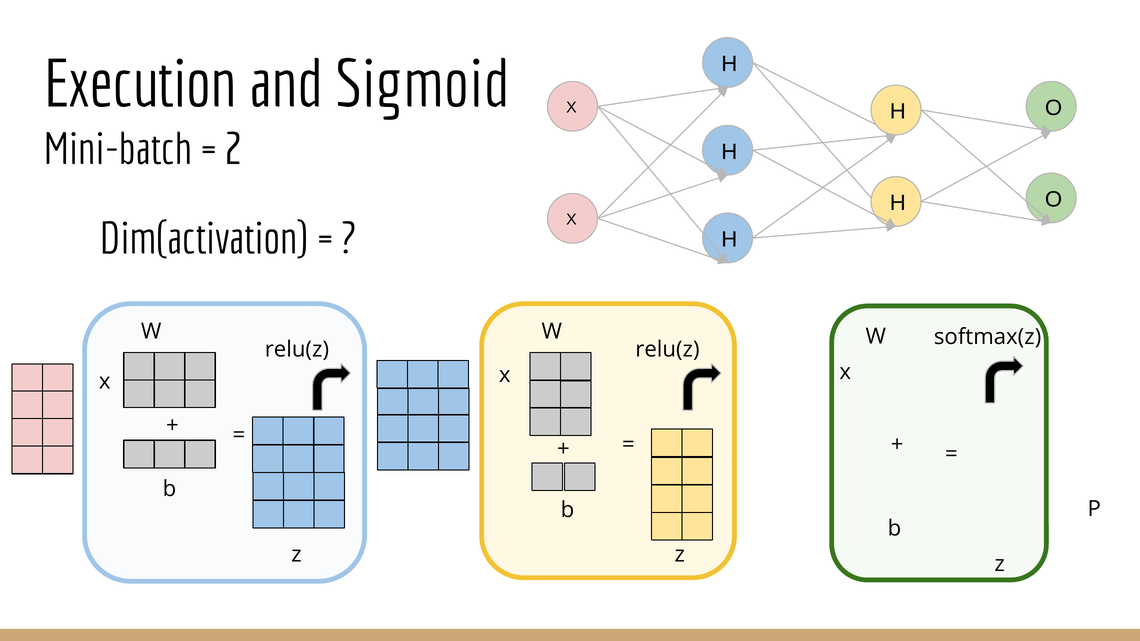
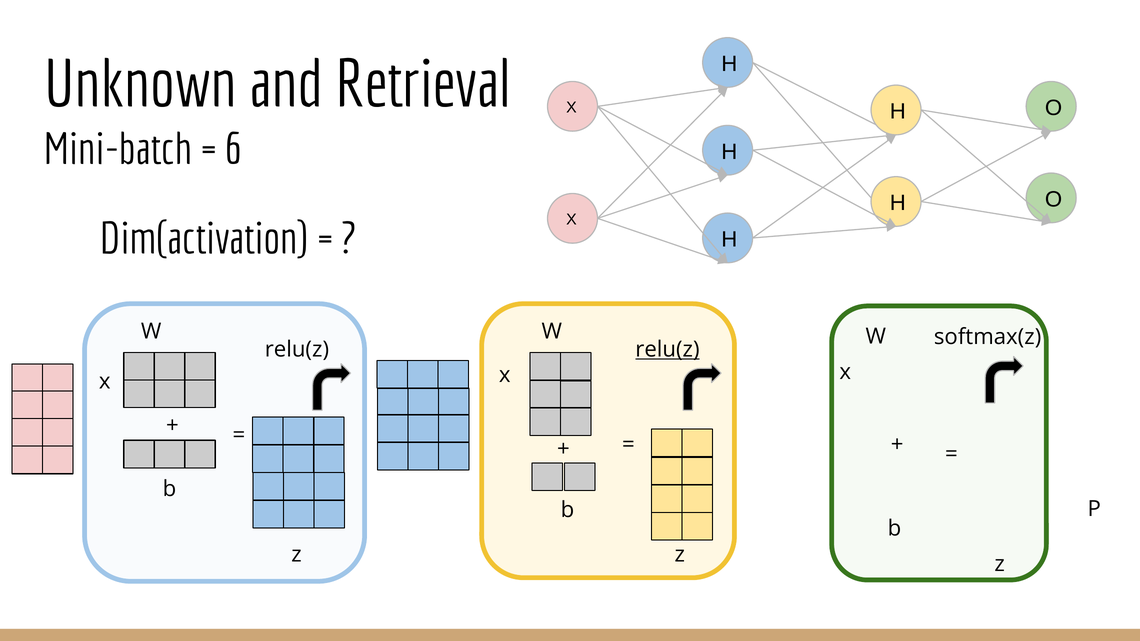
Execution: Execution -> Unknown
Sigmoid: Sigmoid -> Retrieval
2: 2 -> 6
relu(z at (667, 350) underline: none -> present
